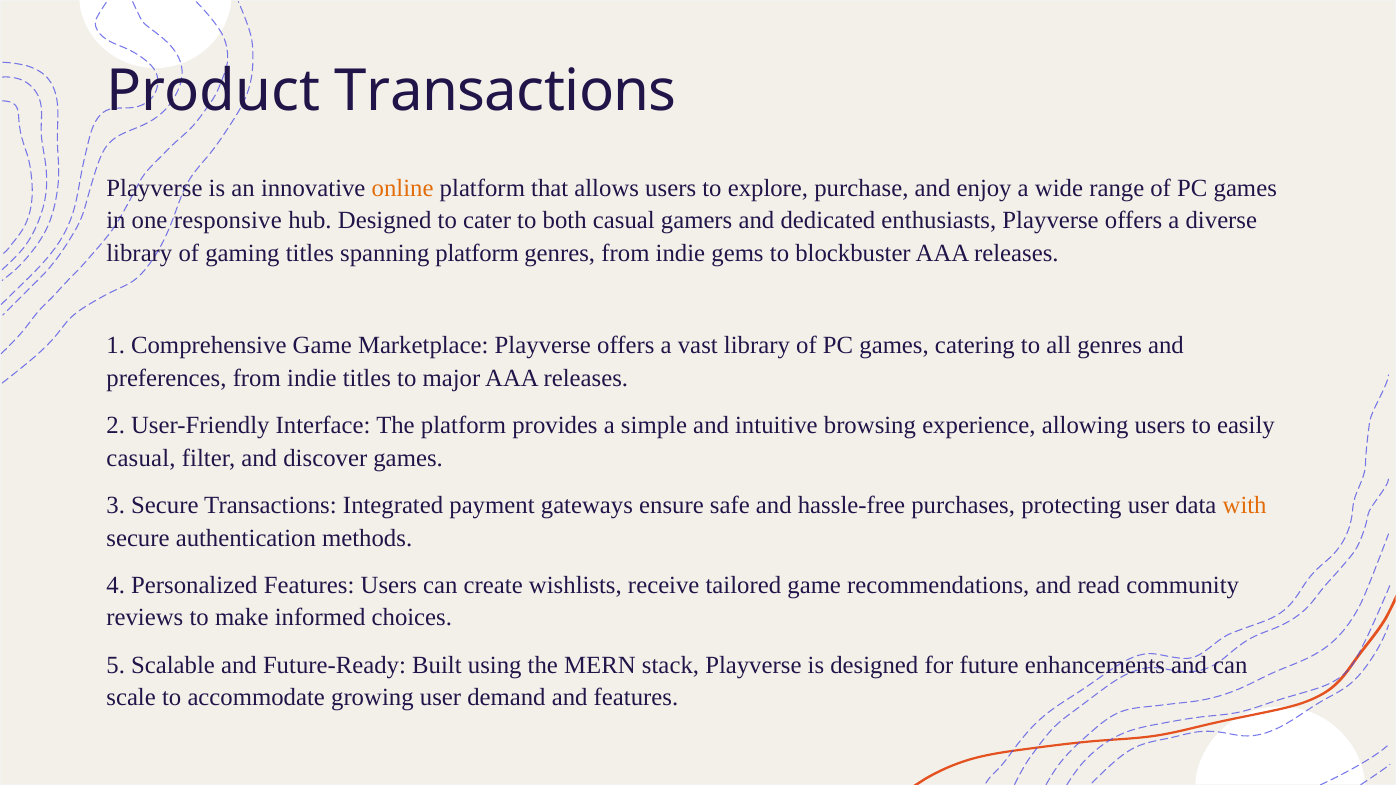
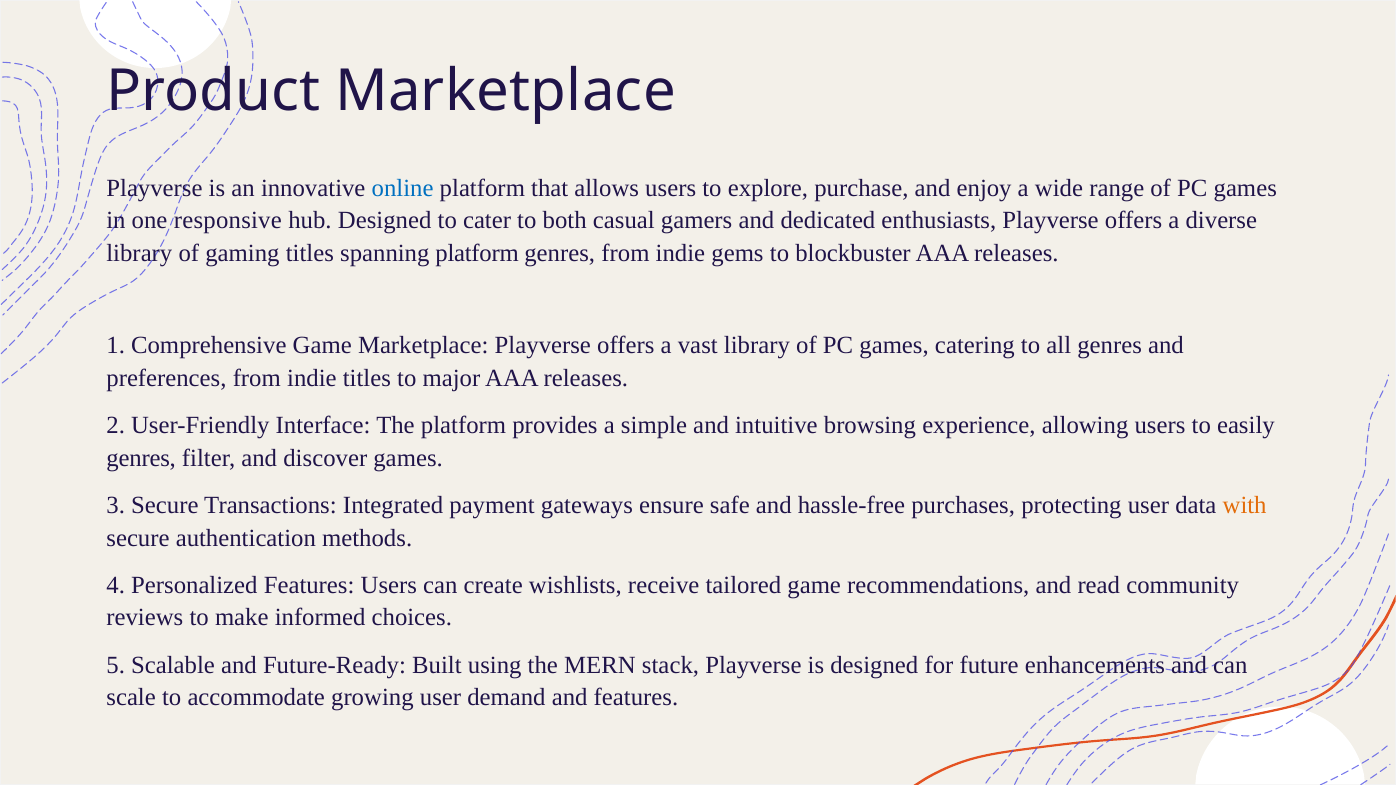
Product Transactions: Transactions -> Marketplace
online colour: orange -> blue
casual at (141, 458): casual -> genres
